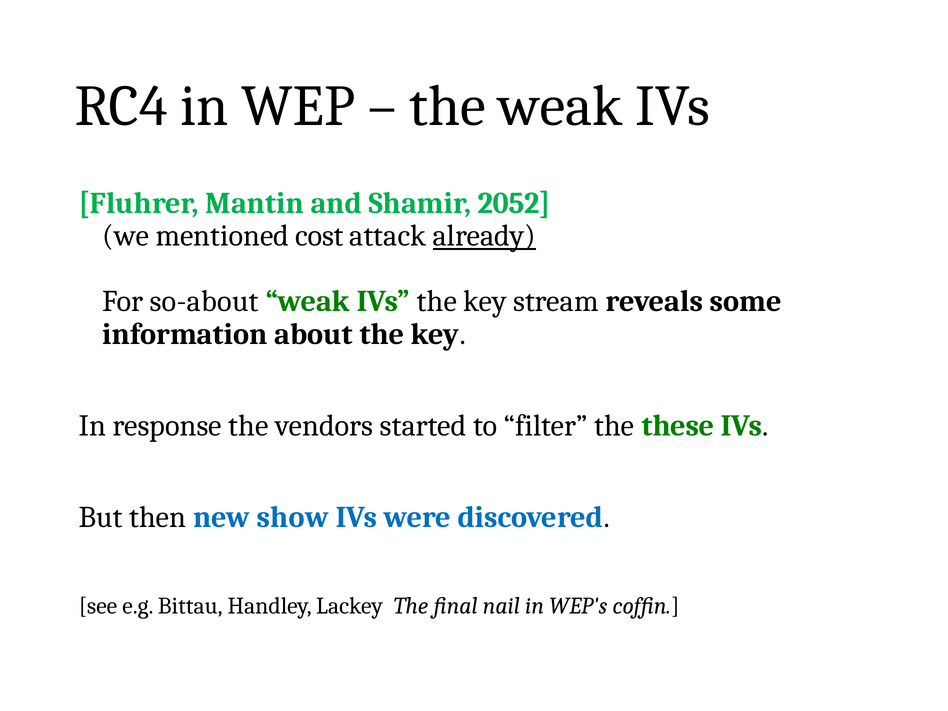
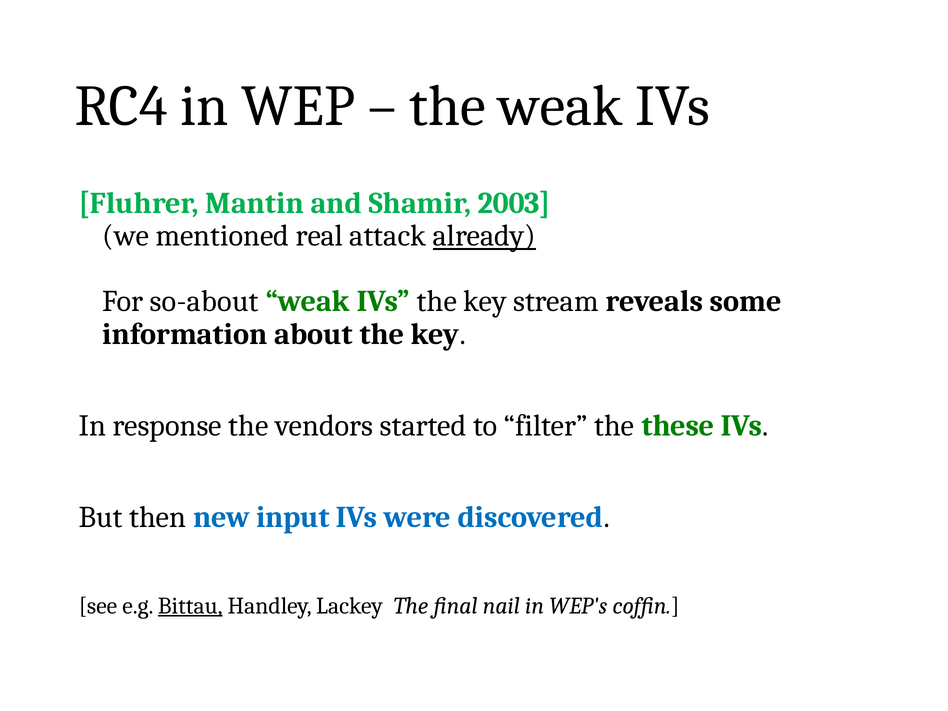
2052: 2052 -> 2003
cost: cost -> real
show: show -> input
Bittau underline: none -> present
